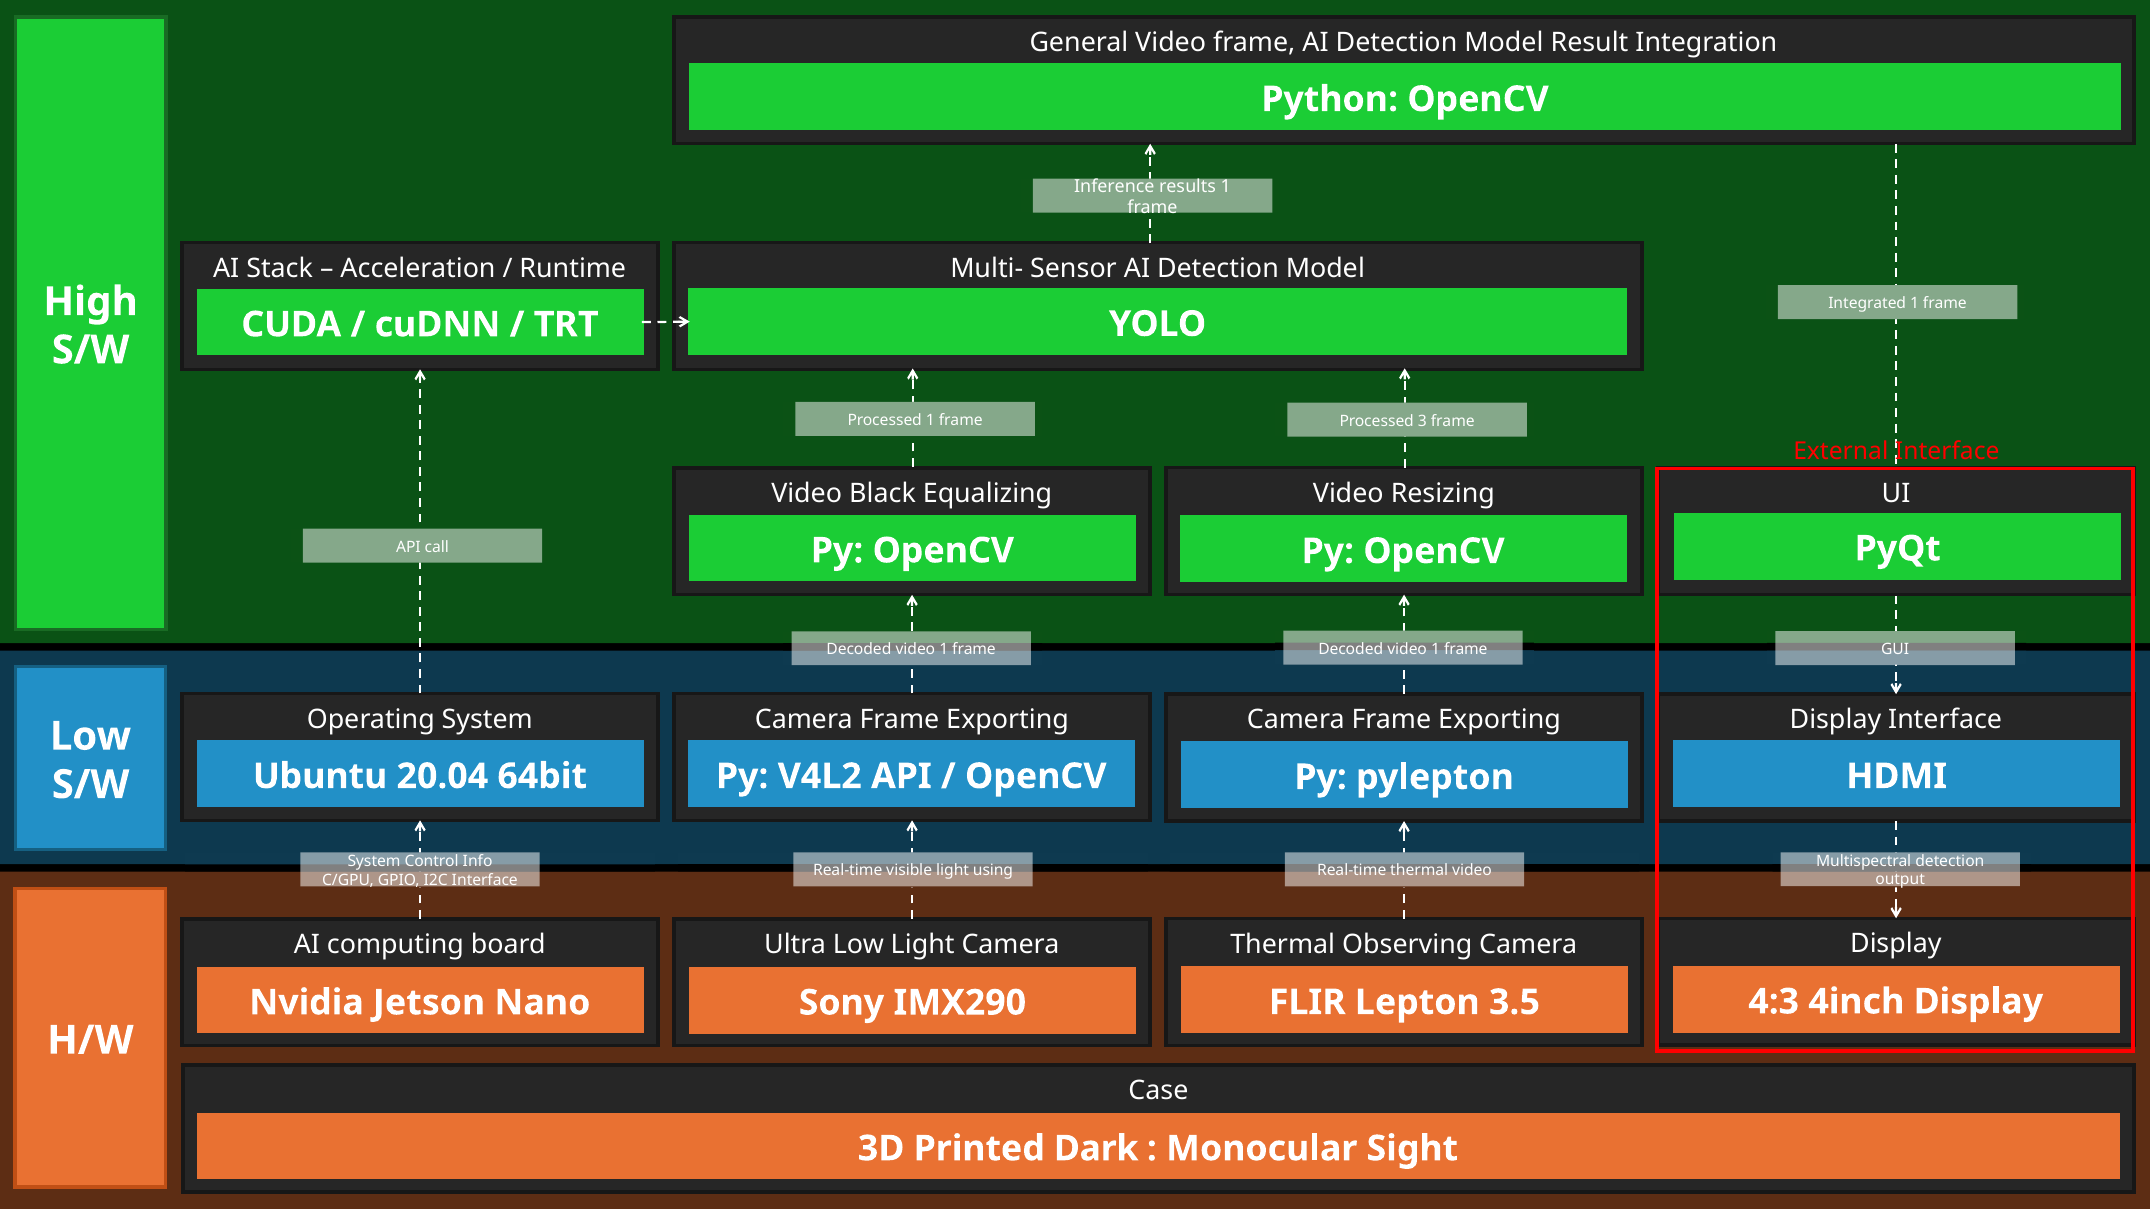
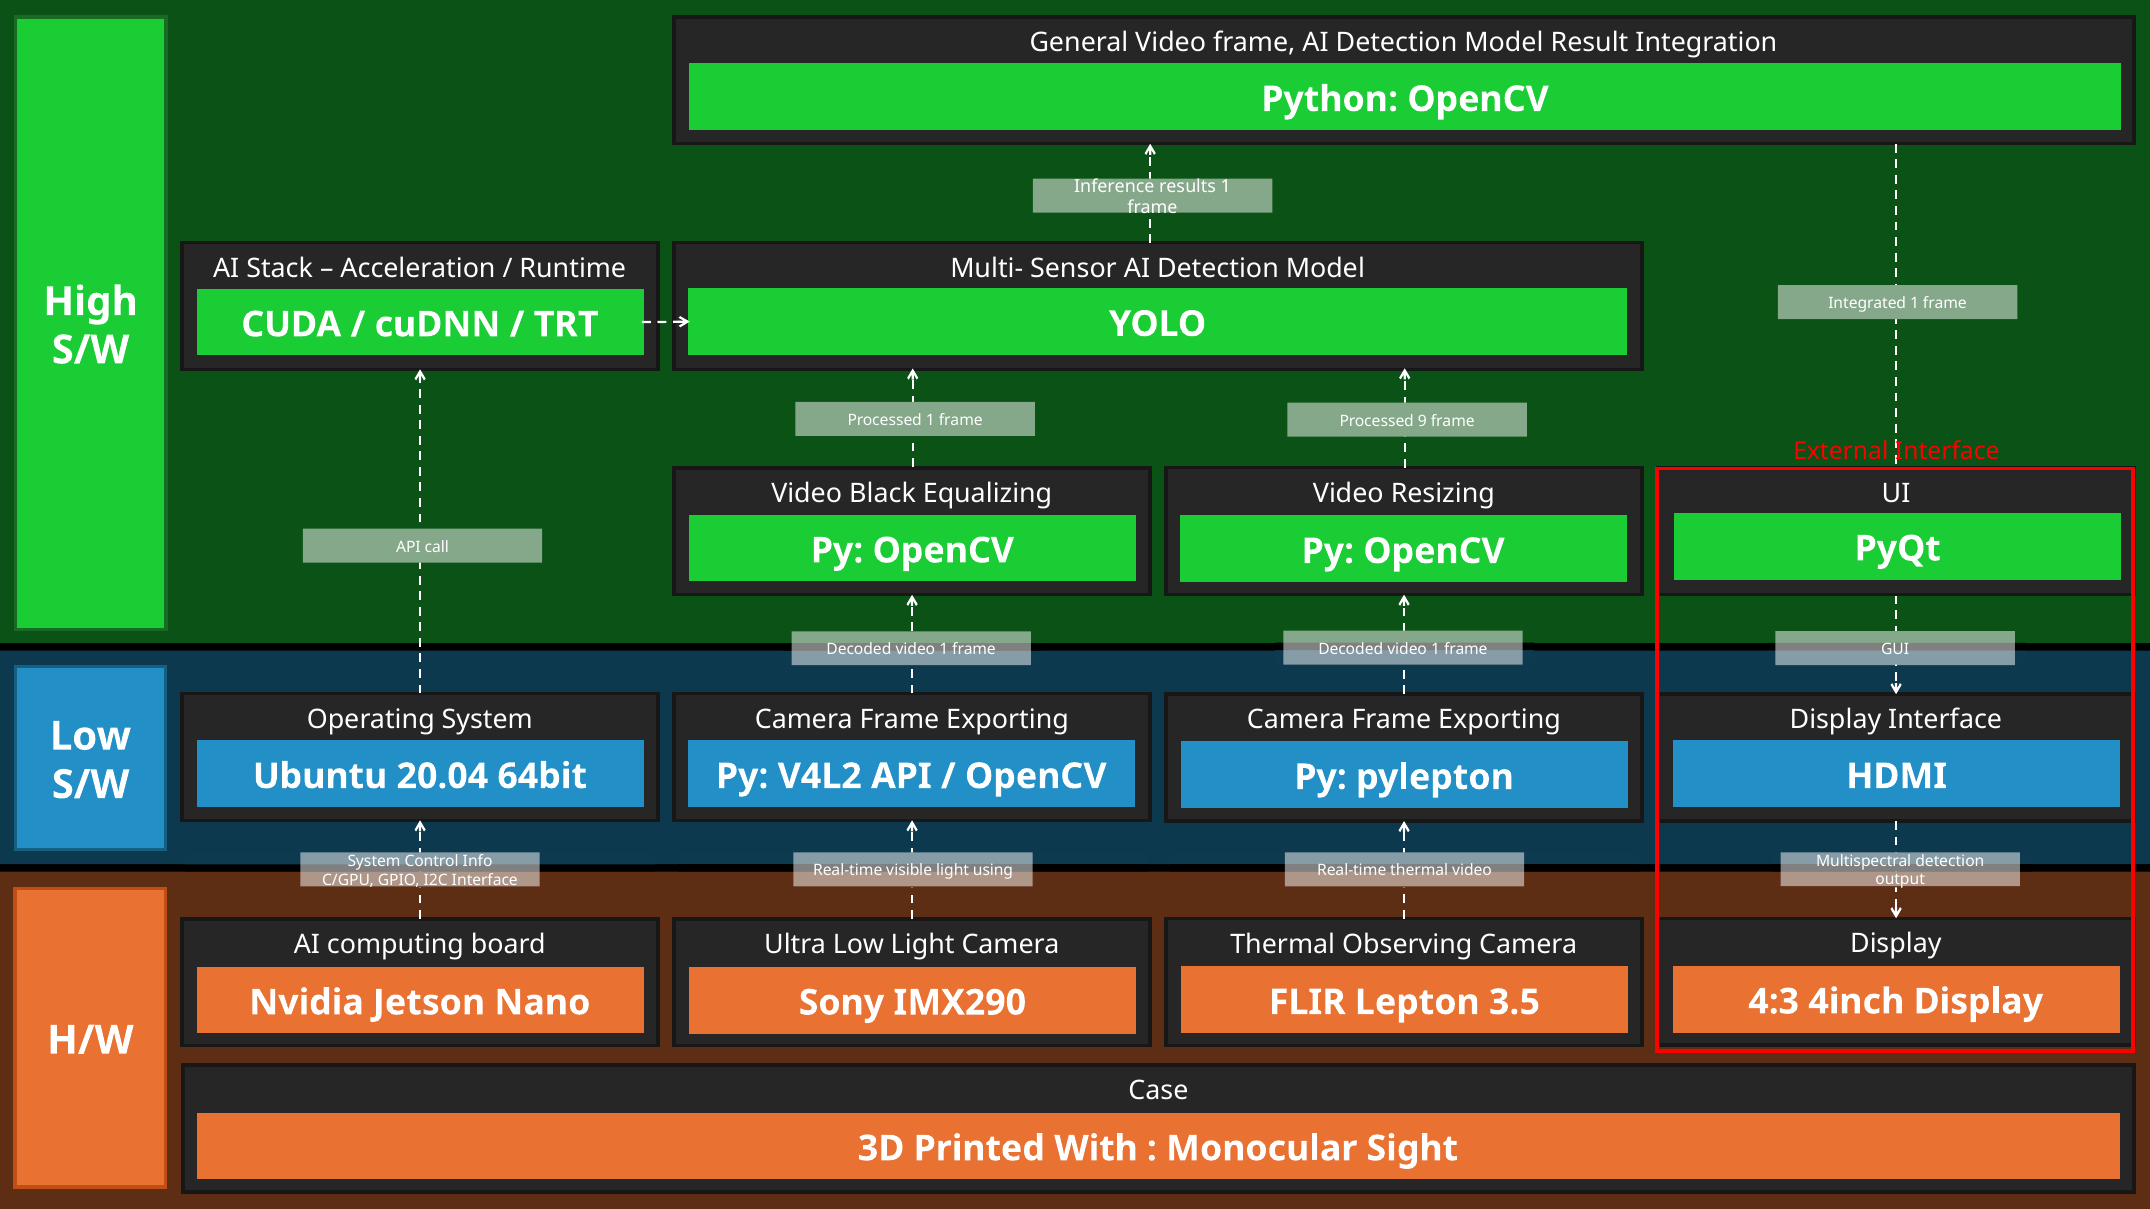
3: 3 -> 9
Dark: Dark -> With
